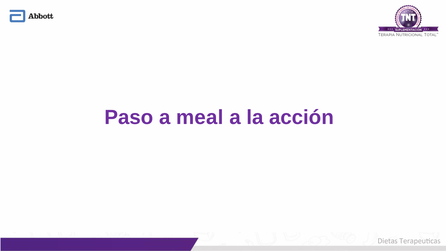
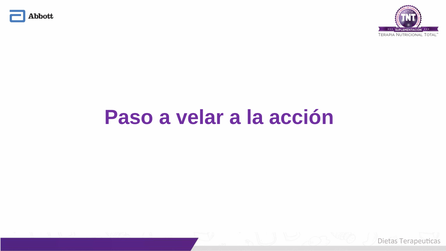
meal: meal -> velar
